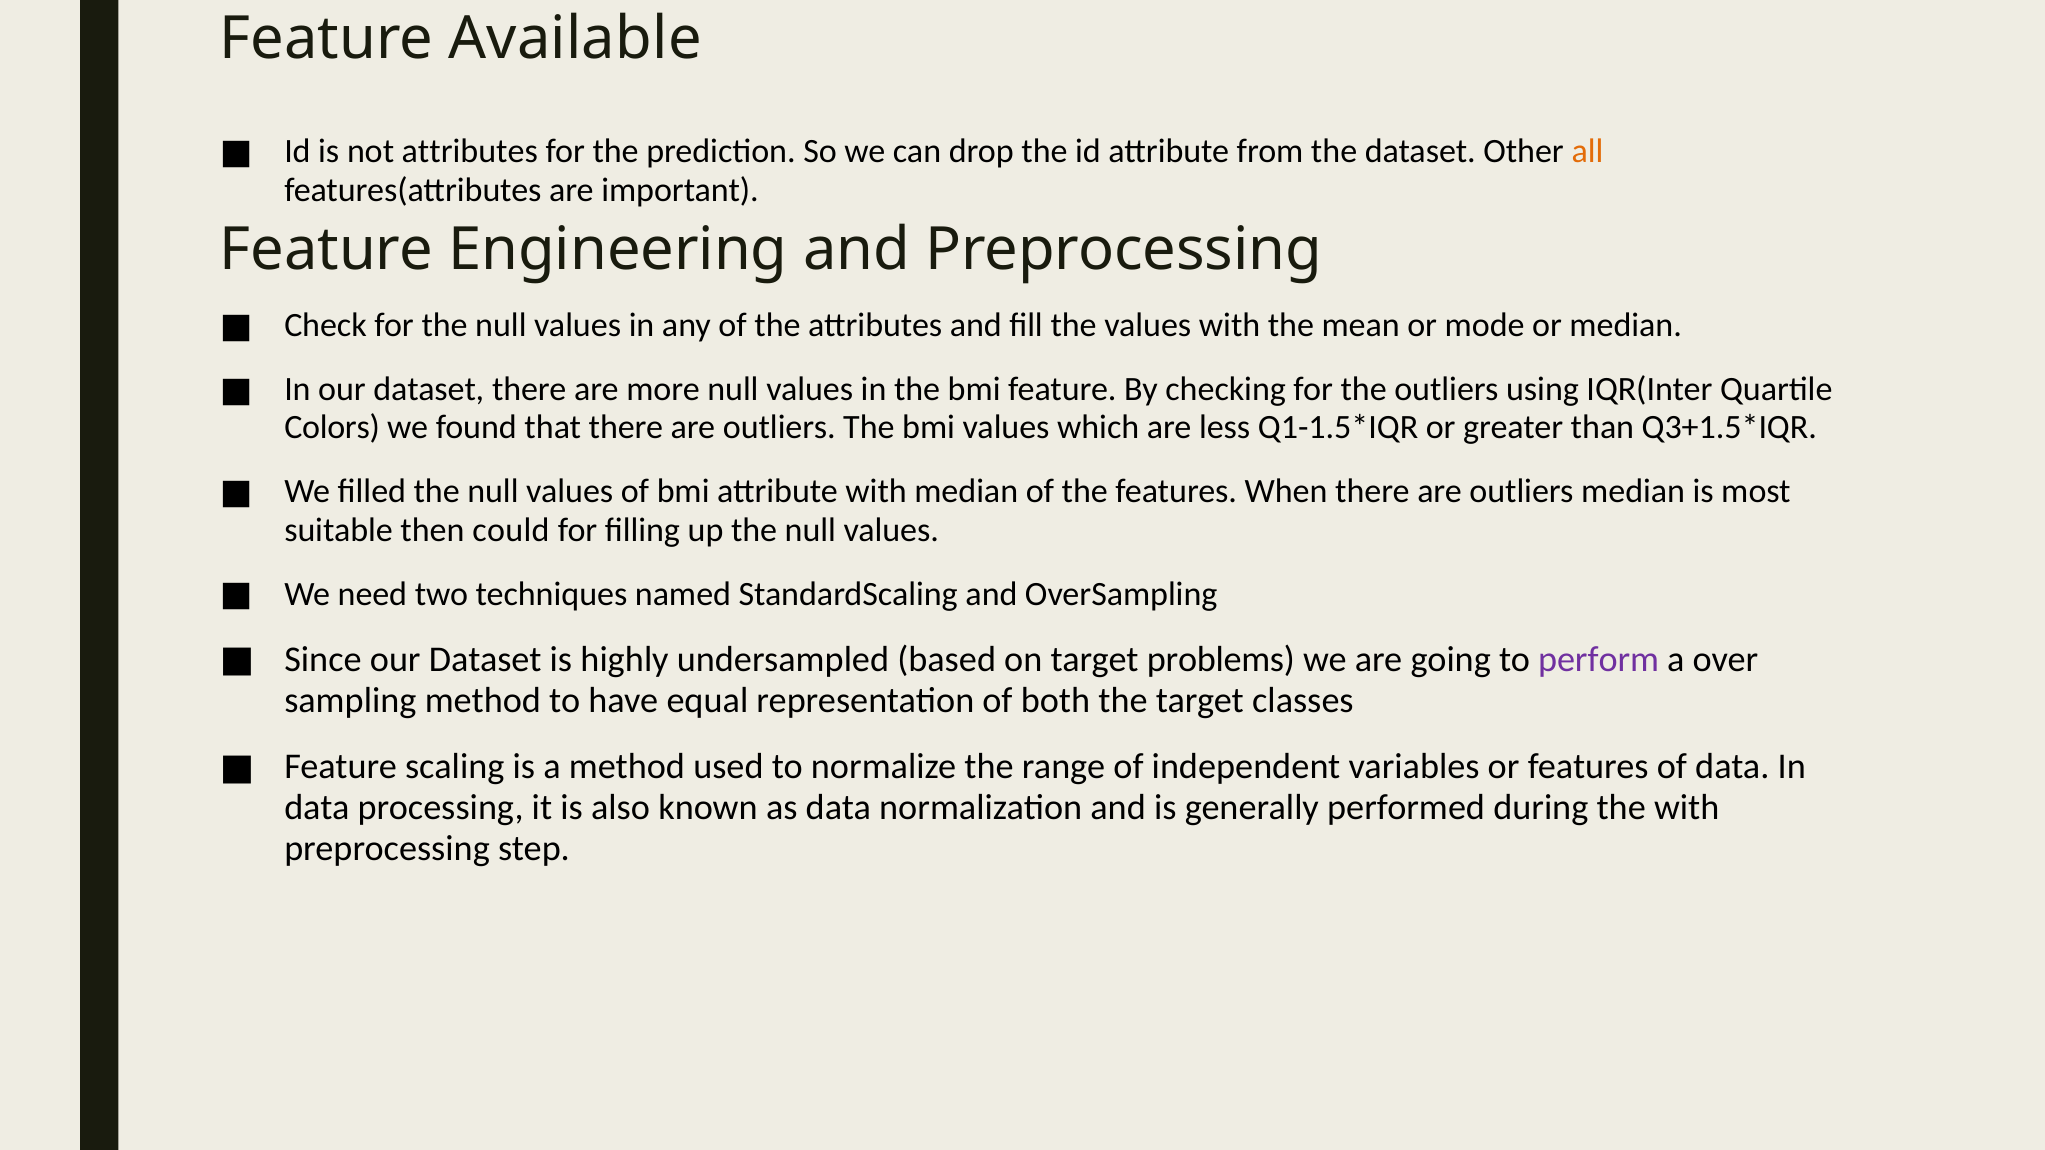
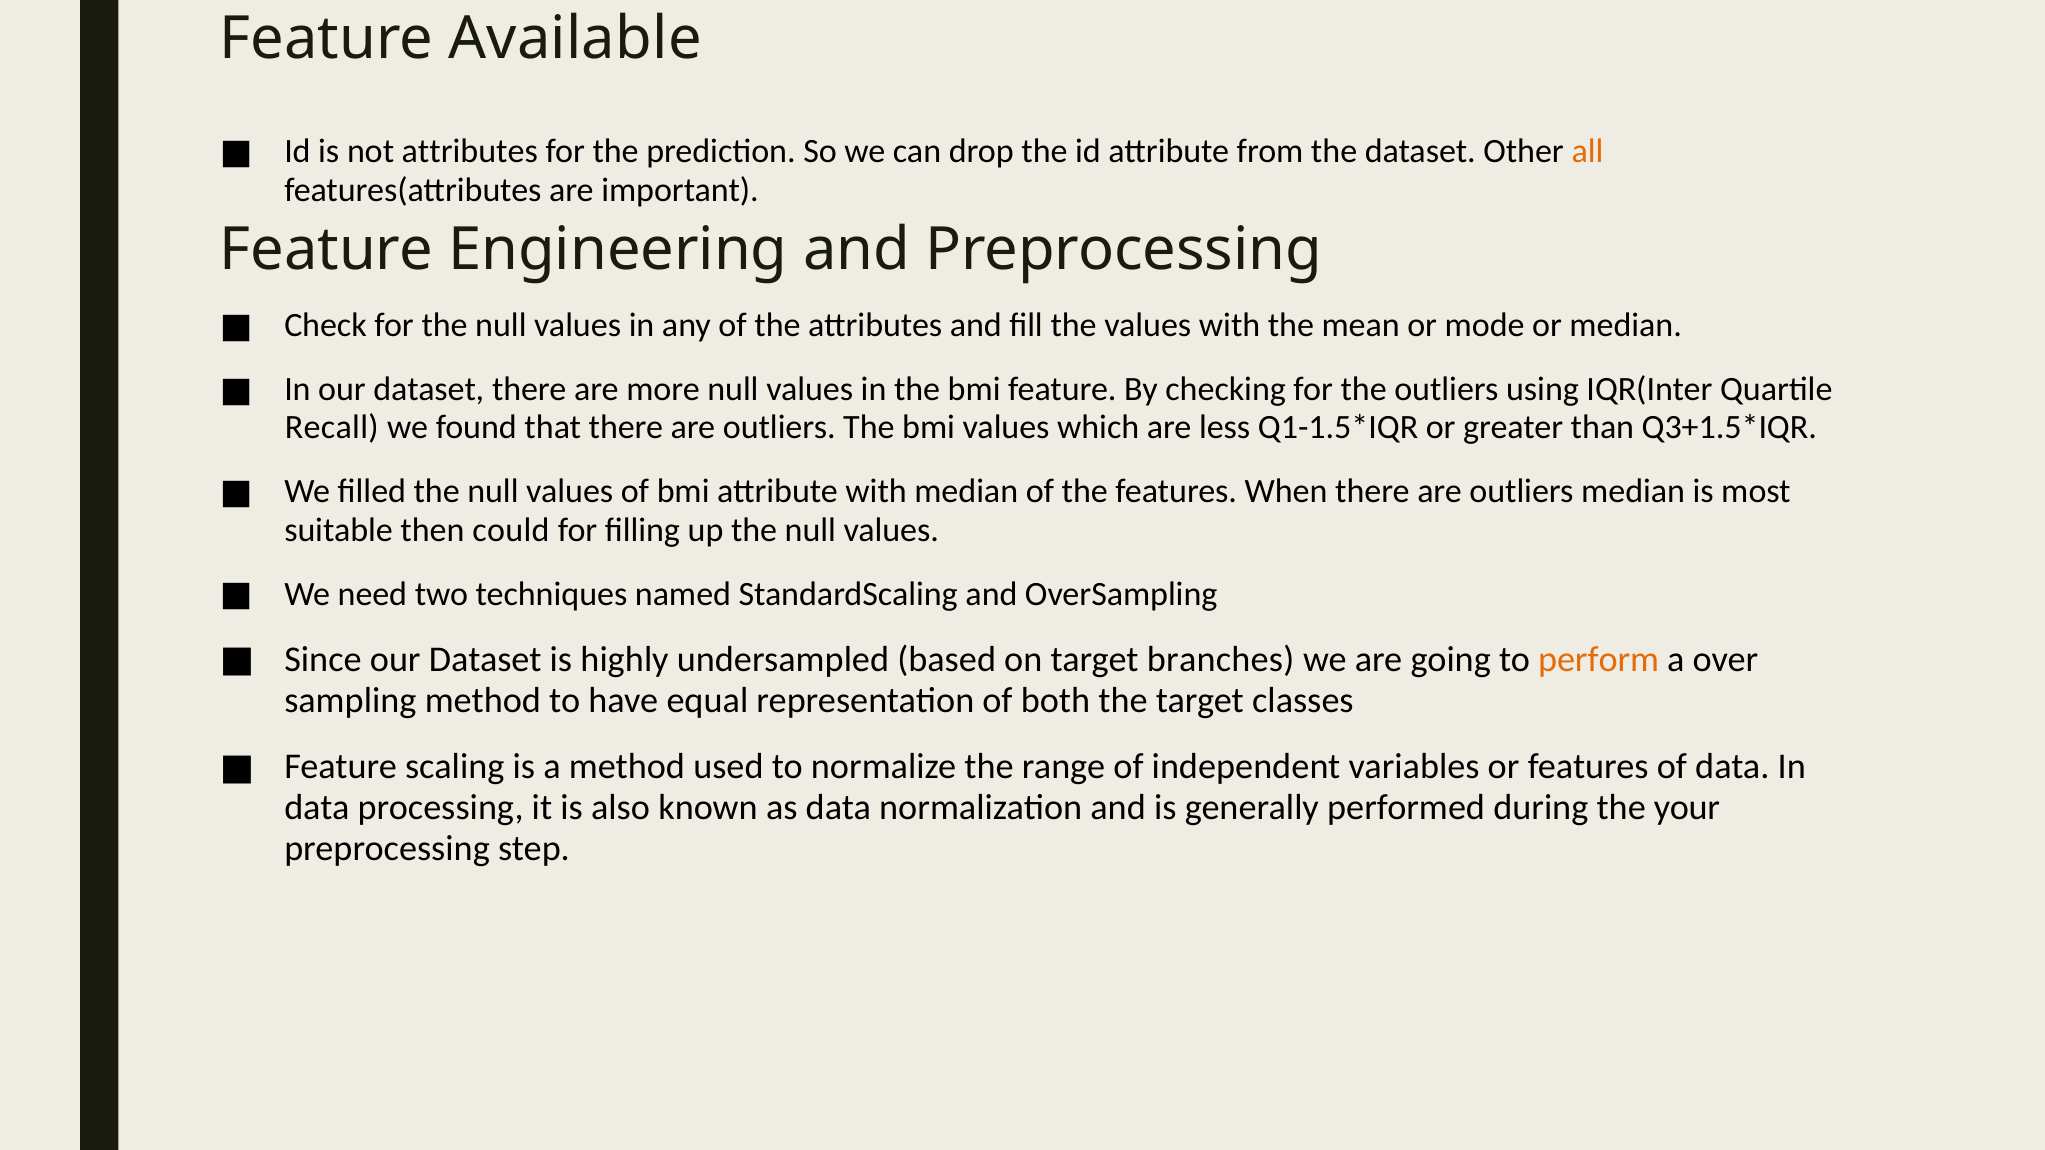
Colors: Colors -> Recall
problems: problems -> branches
perform colour: purple -> orange
the with: with -> your
